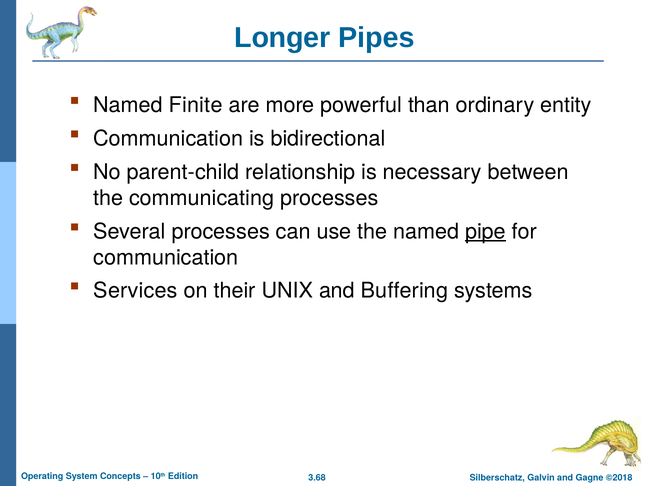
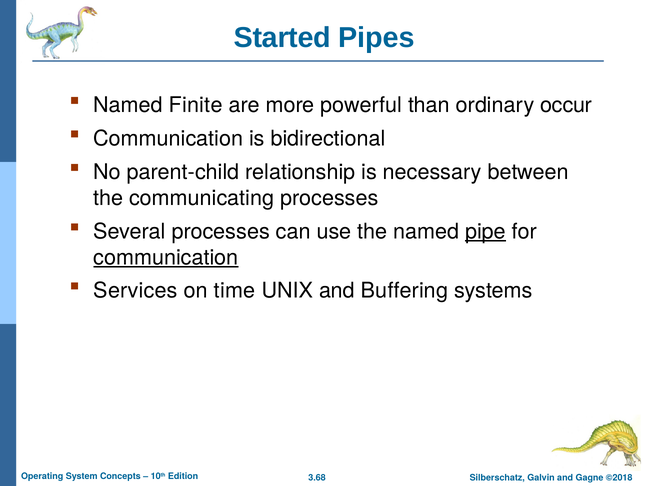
Longer: Longer -> Started
entity: entity -> occur
communication at (166, 257) underline: none -> present
their: their -> time
